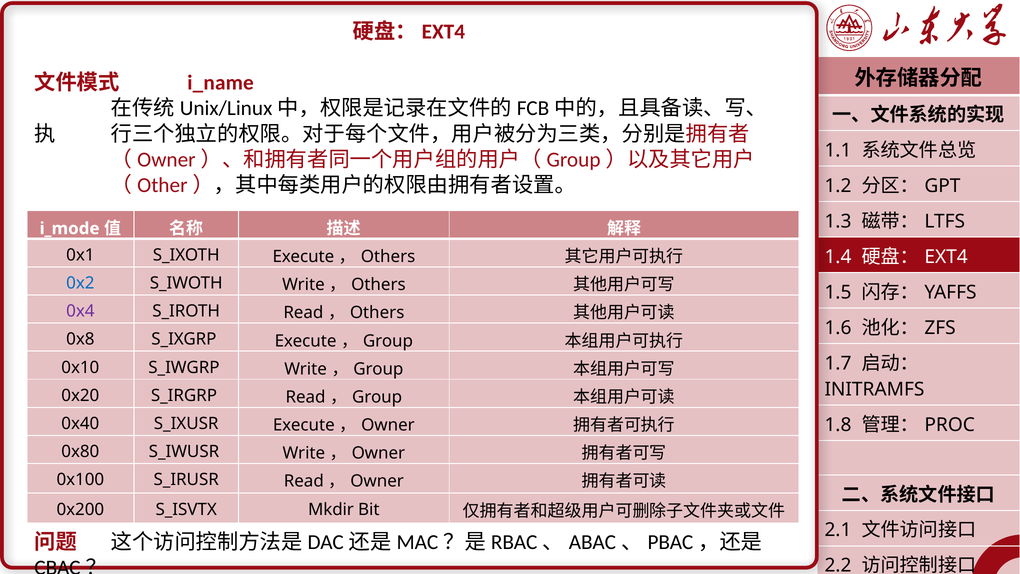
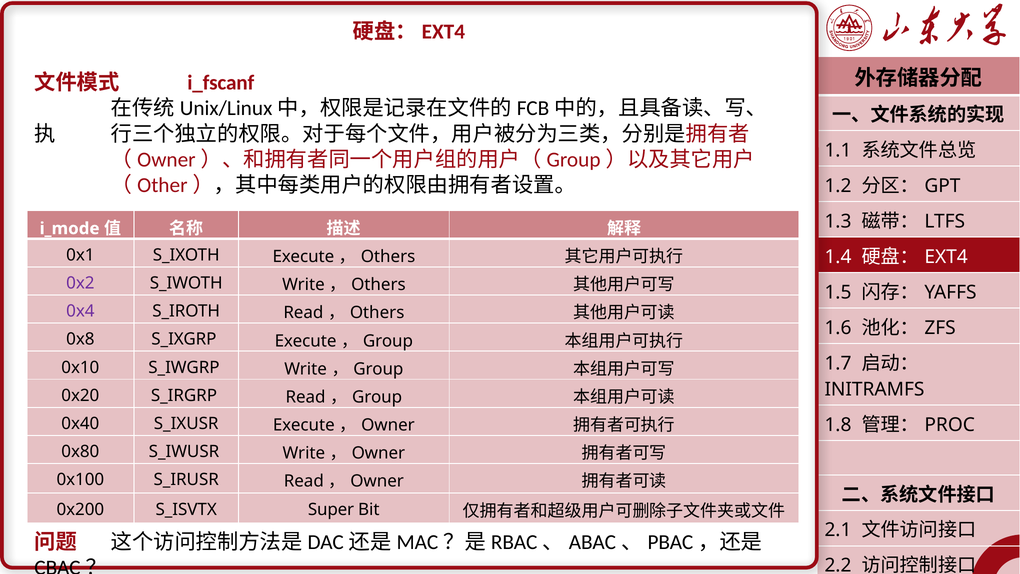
i_name: i_name -> i_fscanf
0x2 colour: blue -> purple
Mkdir: Mkdir -> Super
